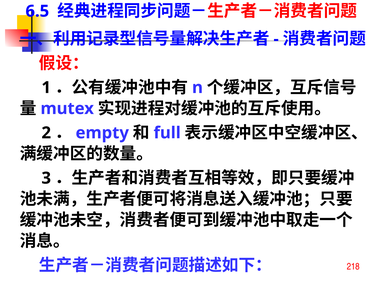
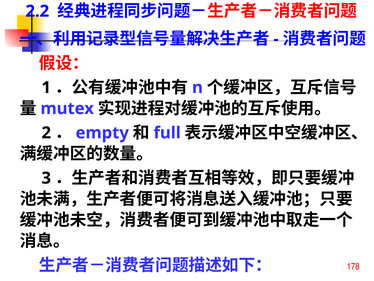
6.5: 6.5 -> 2.2
218: 218 -> 178
